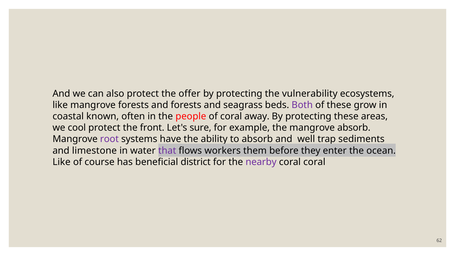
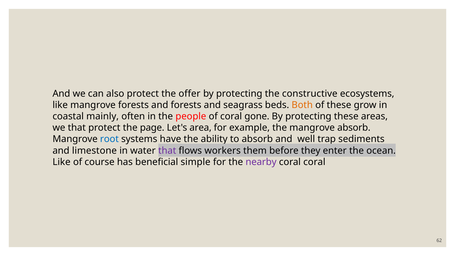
vulnerability: vulnerability -> constructive
Both colour: purple -> orange
known: known -> mainly
away: away -> gone
we cool: cool -> that
front: front -> page
sure: sure -> area
root colour: purple -> blue
district: district -> simple
